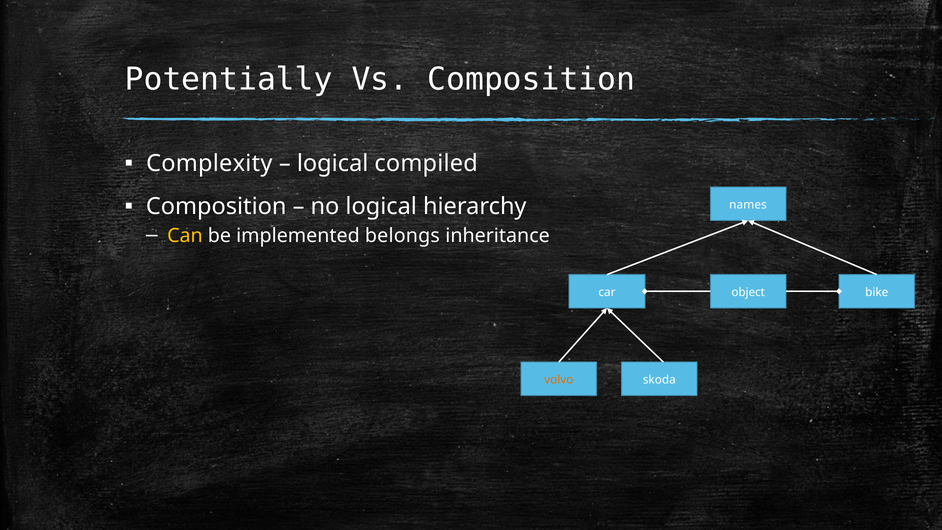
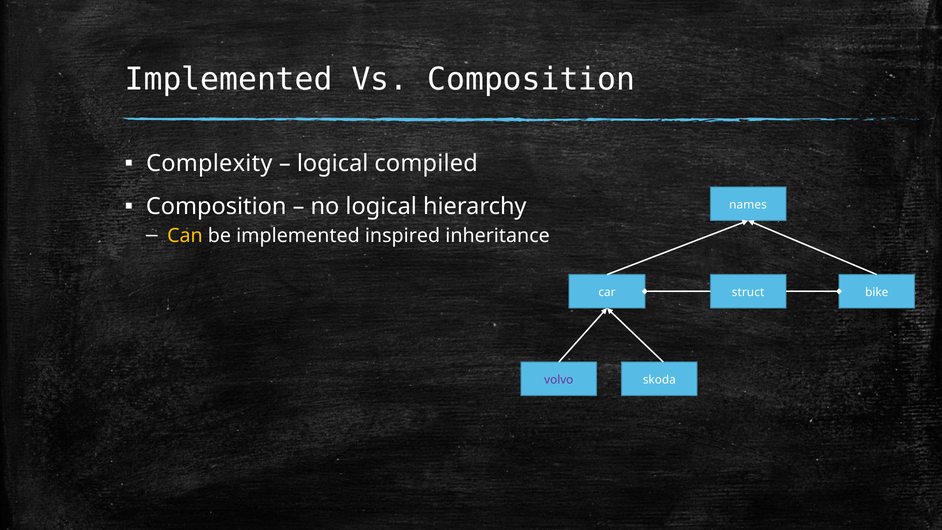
Potentially at (229, 79): Potentially -> Implemented
belongs: belongs -> inspired
object: object -> struct
volvo colour: orange -> purple
